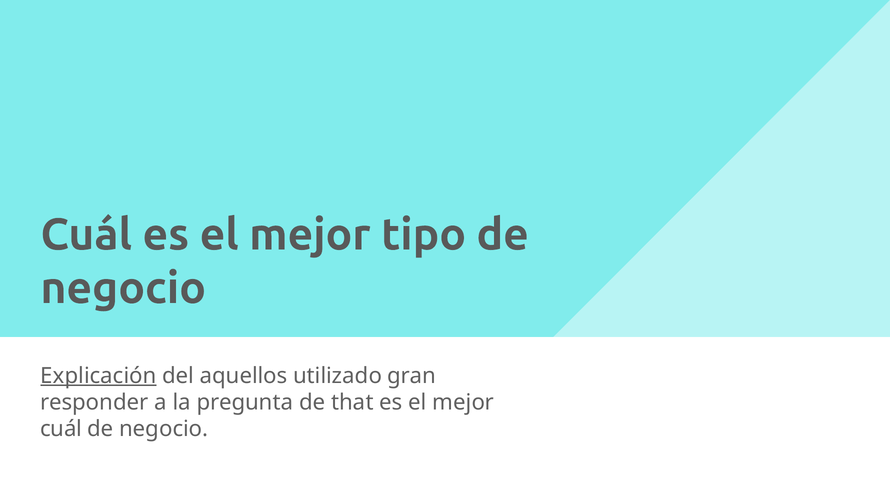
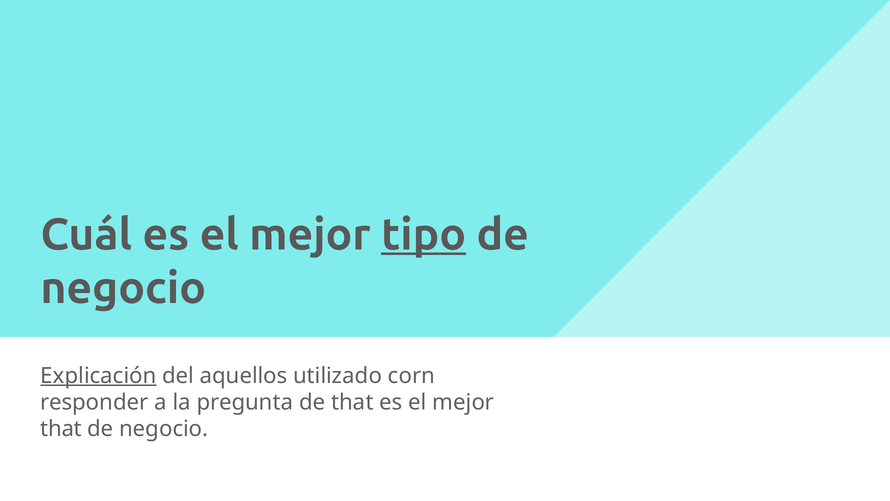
tipo underline: none -> present
gran: gran -> corn
cuál at (61, 429): cuál -> that
